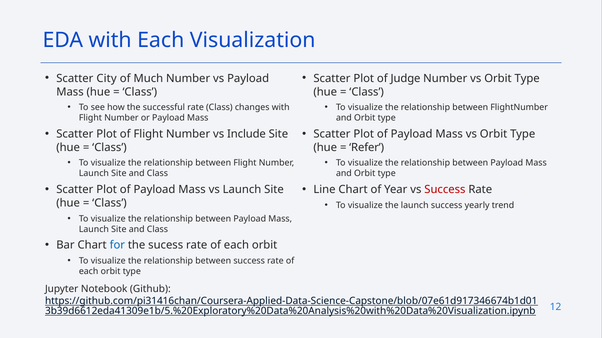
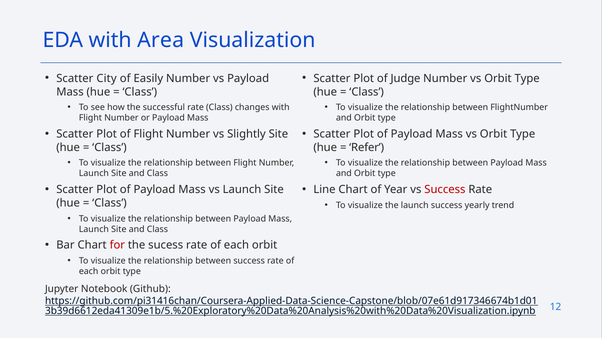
with Each: Each -> Area
Much: Much -> Easily
Include: Include -> Slightly
for colour: blue -> red
